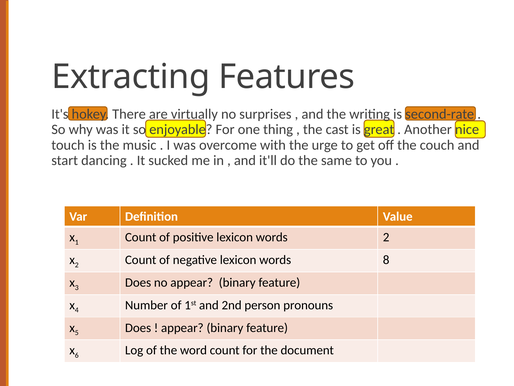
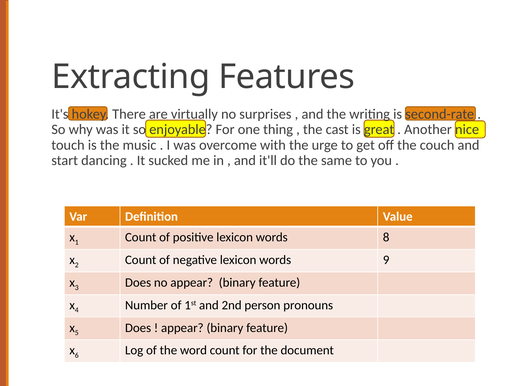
words 2: 2 -> 8
8: 8 -> 9
